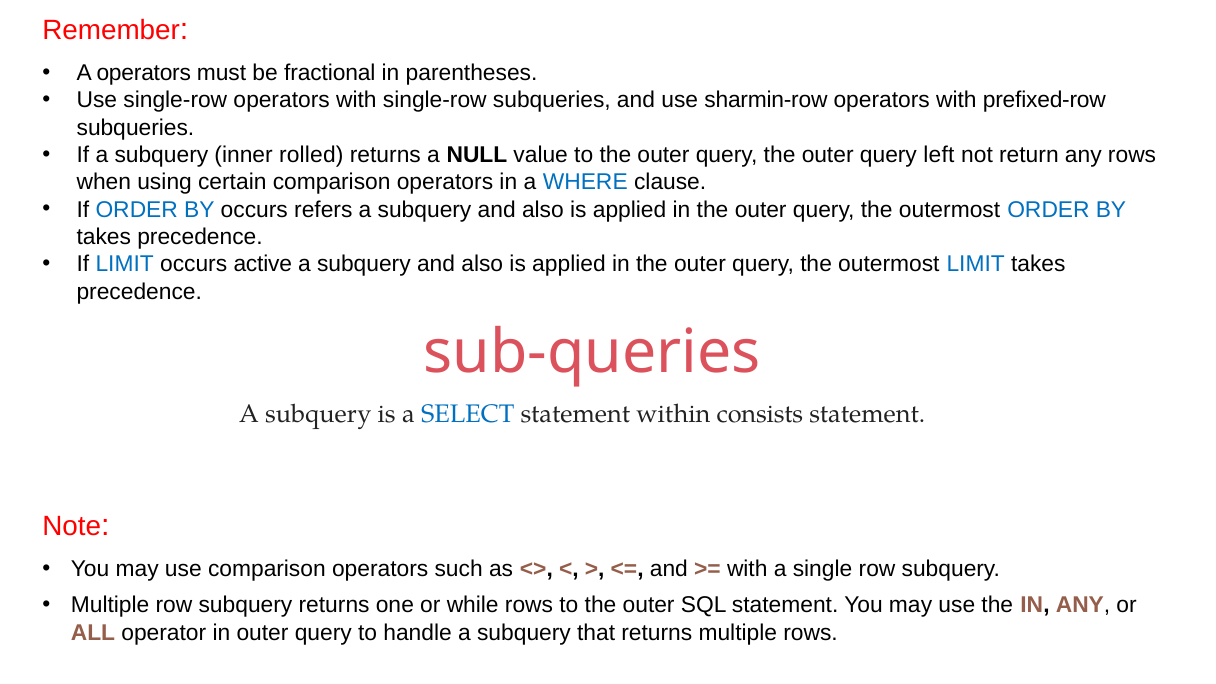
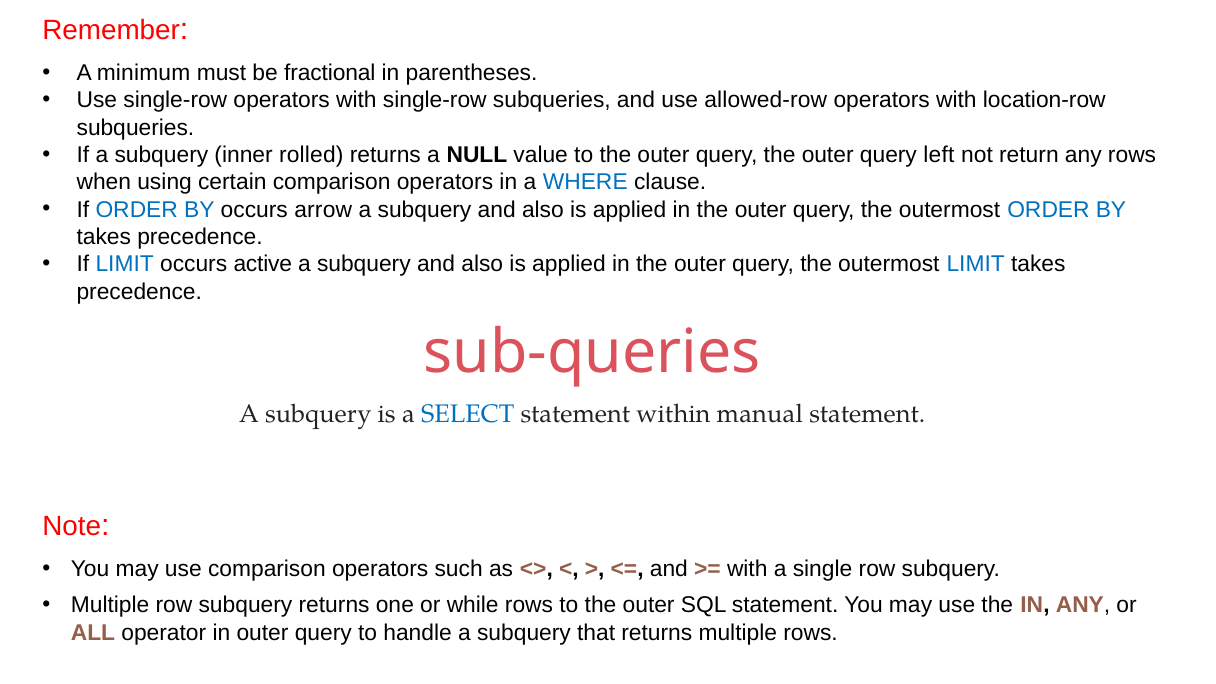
A operators: operators -> minimum
sharmin-row: sharmin-row -> allowed-row
prefixed-row: prefixed-row -> location-row
refers: refers -> arrow
consists: consists -> manual
